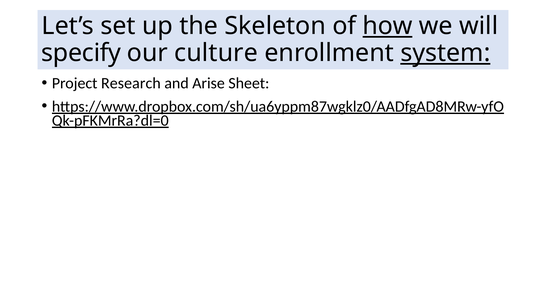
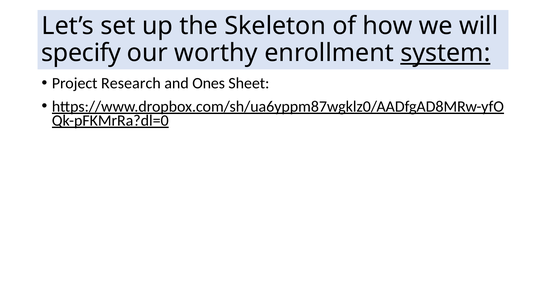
how underline: present -> none
culture: culture -> worthy
Arise: Arise -> Ones
